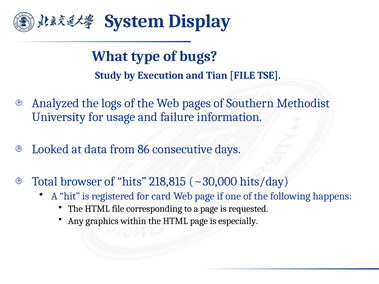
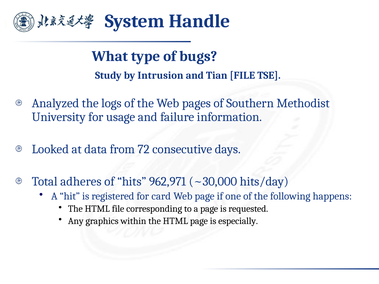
Display: Display -> Handle
Execution: Execution -> Intrusion
86: 86 -> 72
browser: browser -> adheres
218,815: 218,815 -> 962,971
